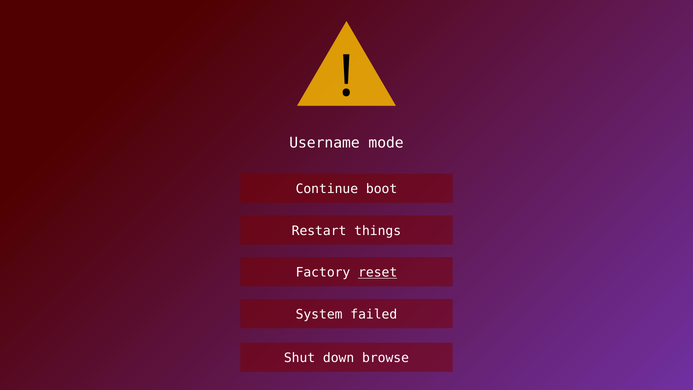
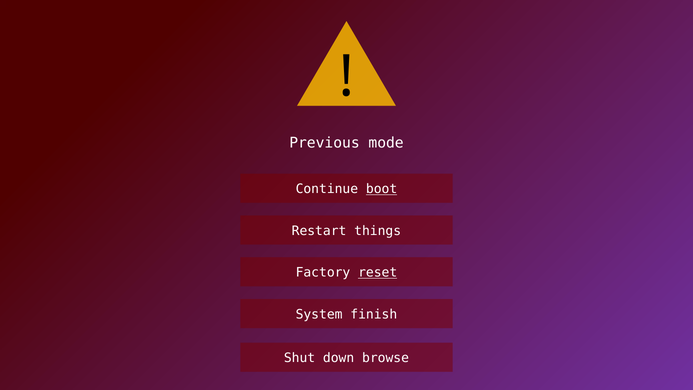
Username: Username -> Previous
boot underline: none -> present
failed: failed -> finish
